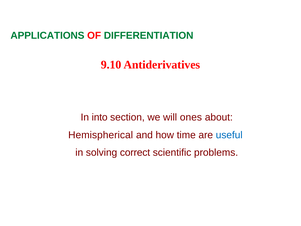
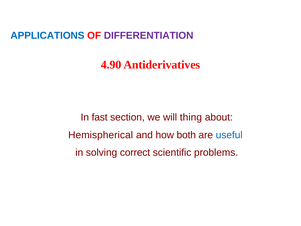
APPLICATIONS colour: green -> blue
DIFFERENTIATION colour: green -> purple
9.10: 9.10 -> 4.90
into: into -> fast
ones: ones -> thing
time: time -> both
